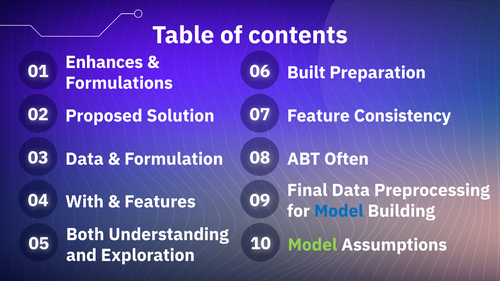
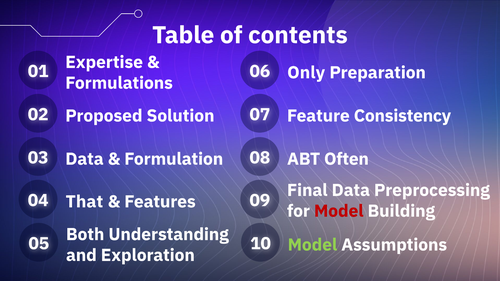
Enhances: Enhances -> Expertise
Built: Built -> Only
With: With -> That
Model at (339, 211) colour: blue -> red
